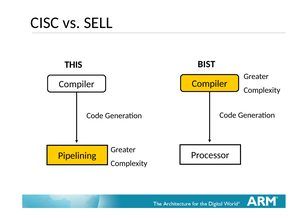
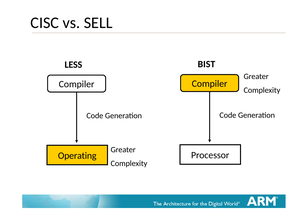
THIS: THIS -> LESS
Pipelining: Pipelining -> Operating
